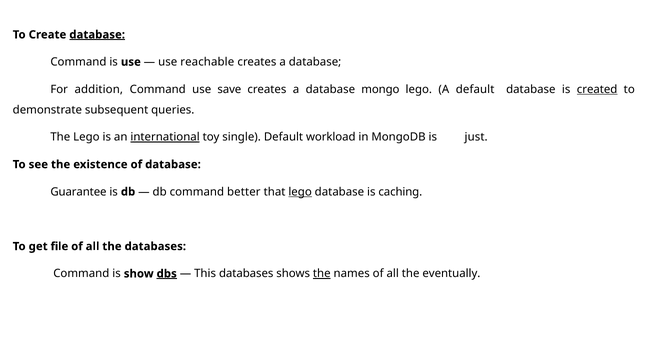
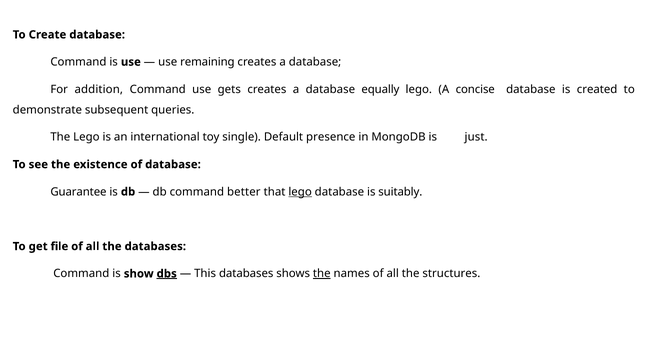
database at (97, 35) underline: present -> none
reachable: reachable -> remaining
save: save -> gets
mongo: mongo -> equally
A default: default -> concise
created underline: present -> none
international underline: present -> none
workload: workload -> presence
caching: caching -> suitably
eventually: eventually -> structures
